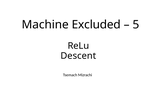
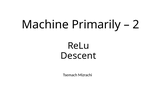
Excluded: Excluded -> Primarily
5: 5 -> 2
